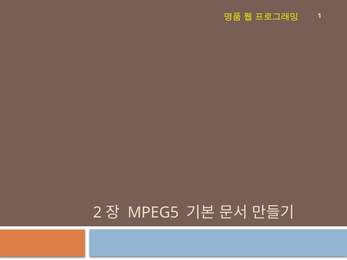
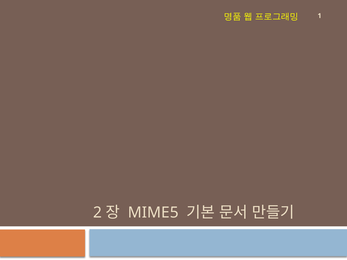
MPEG5: MPEG5 -> MIME5
